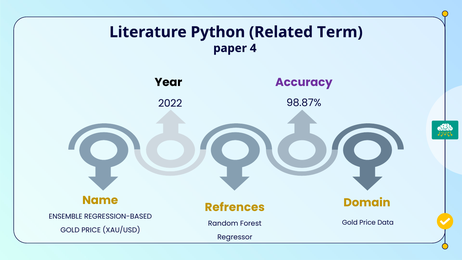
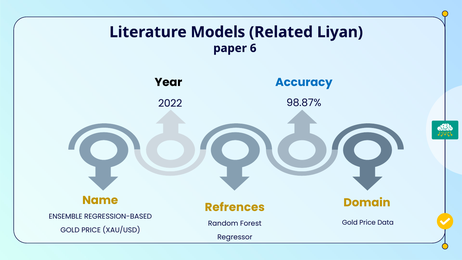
Python: Python -> Models
Term: Term -> Liyan
4: 4 -> 6
Accuracy colour: purple -> blue
